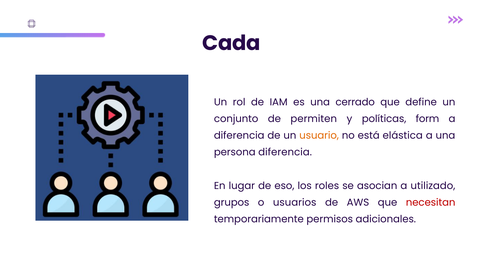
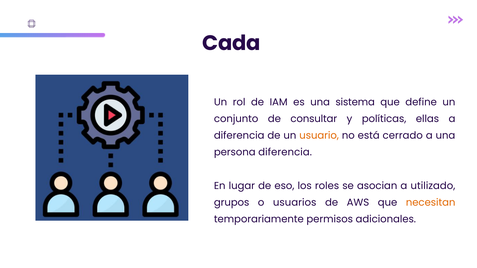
cerrado: cerrado -> sistema
permiten: permiten -> consultar
form: form -> ellas
elástica: elástica -> cerrado
necesitan colour: red -> orange
